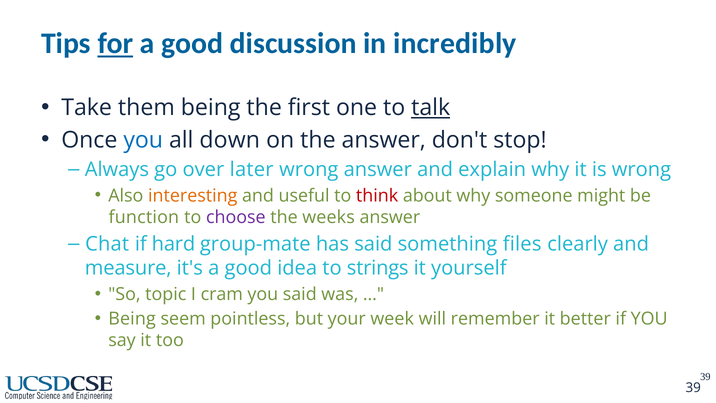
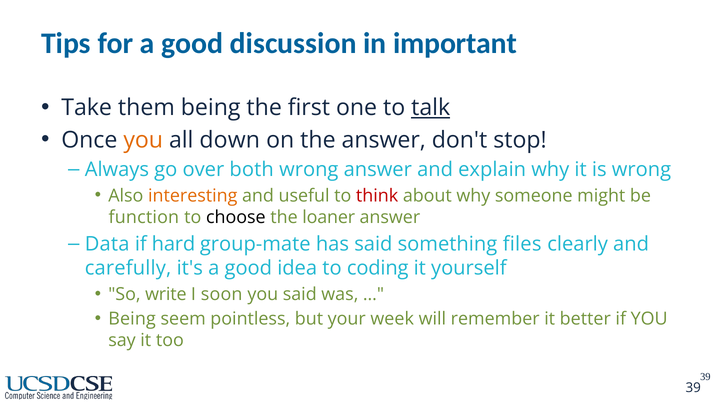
for underline: present -> none
incredibly: incredibly -> important
you at (143, 140) colour: blue -> orange
later: later -> both
choose colour: purple -> black
weeks: weeks -> loaner
Chat: Chat -> Data
measure: measure -> carefully
strings: strings -> coding
topic: topic -> write
cram: cram -> soon
